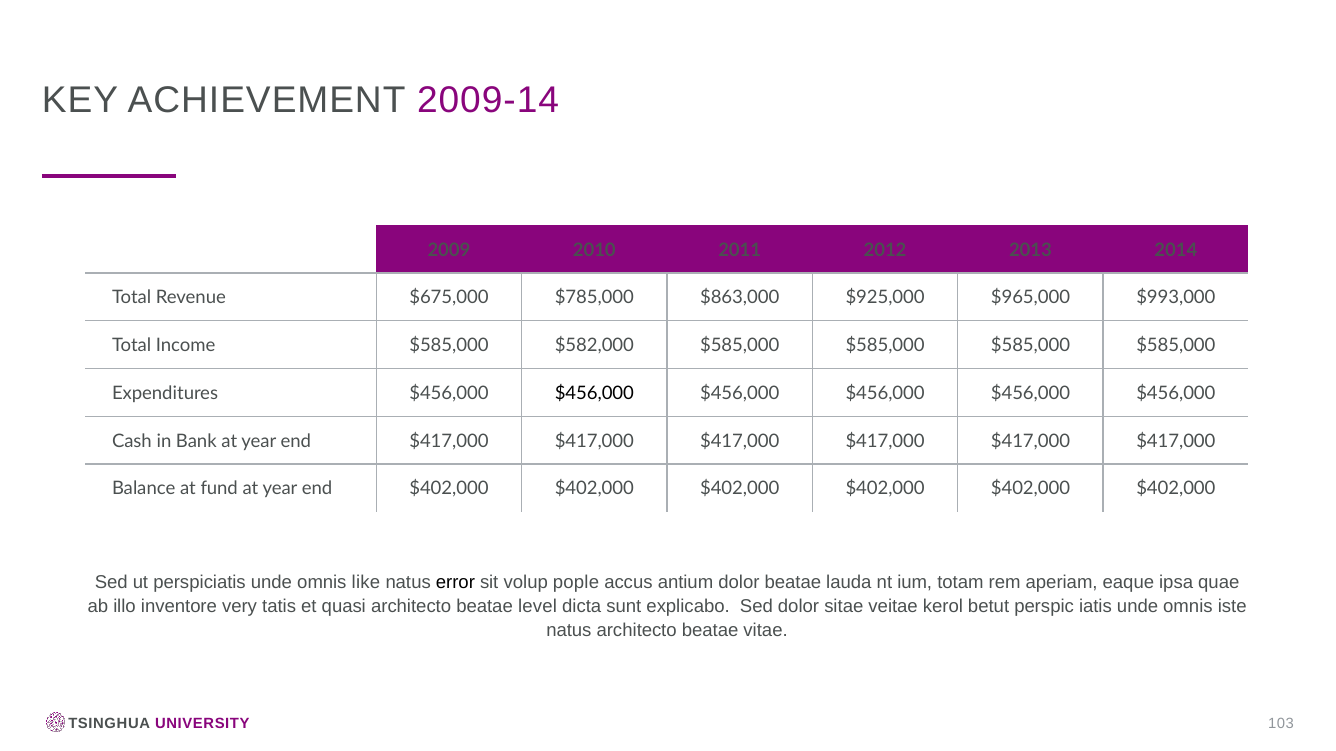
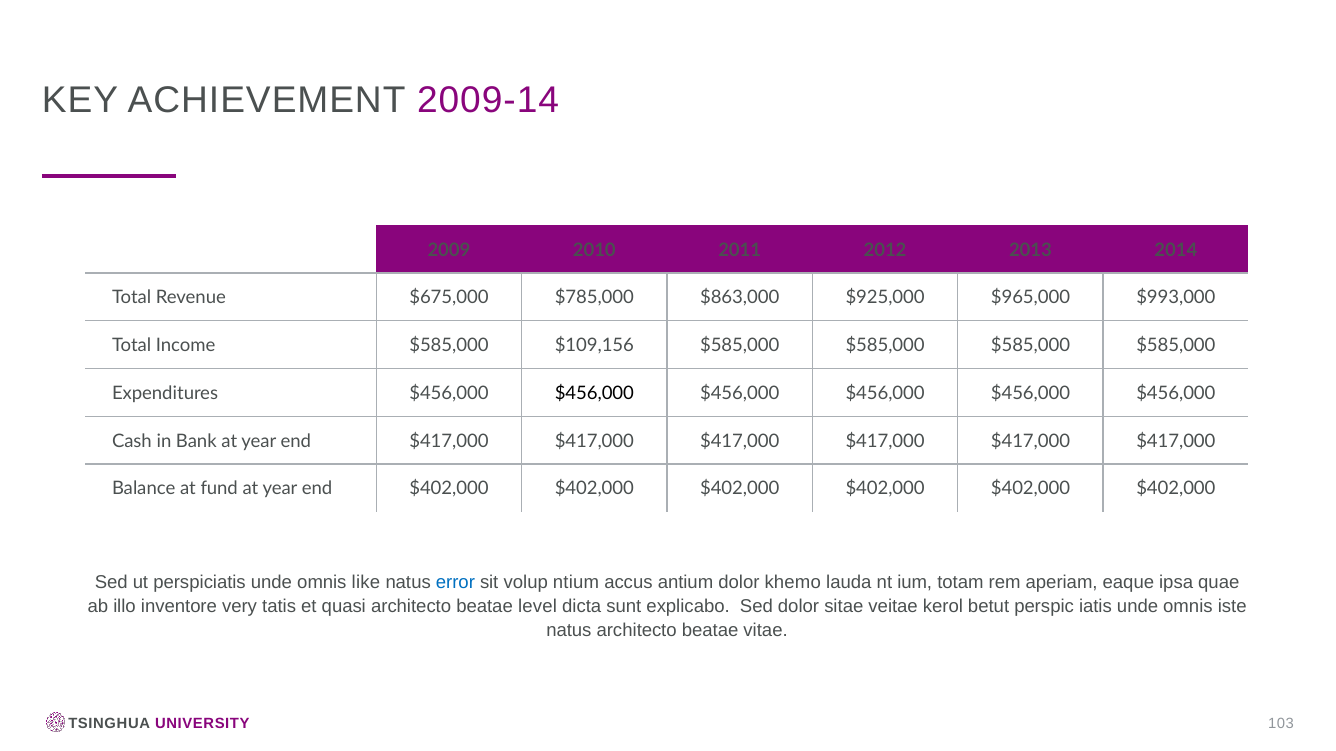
$582,000: $582,000 -> $109,156
error colour: black -> blue
pople: pople -> ntium
dolor beatae: beatae -> khemo
